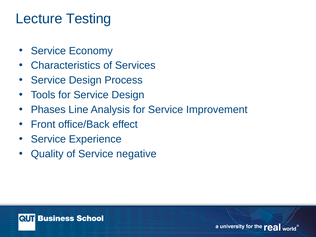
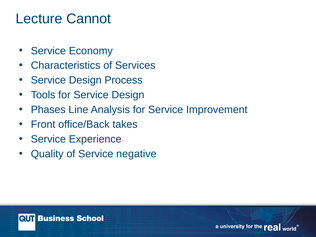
Testing: Testing -> Cannot
effect: effect -> takes
